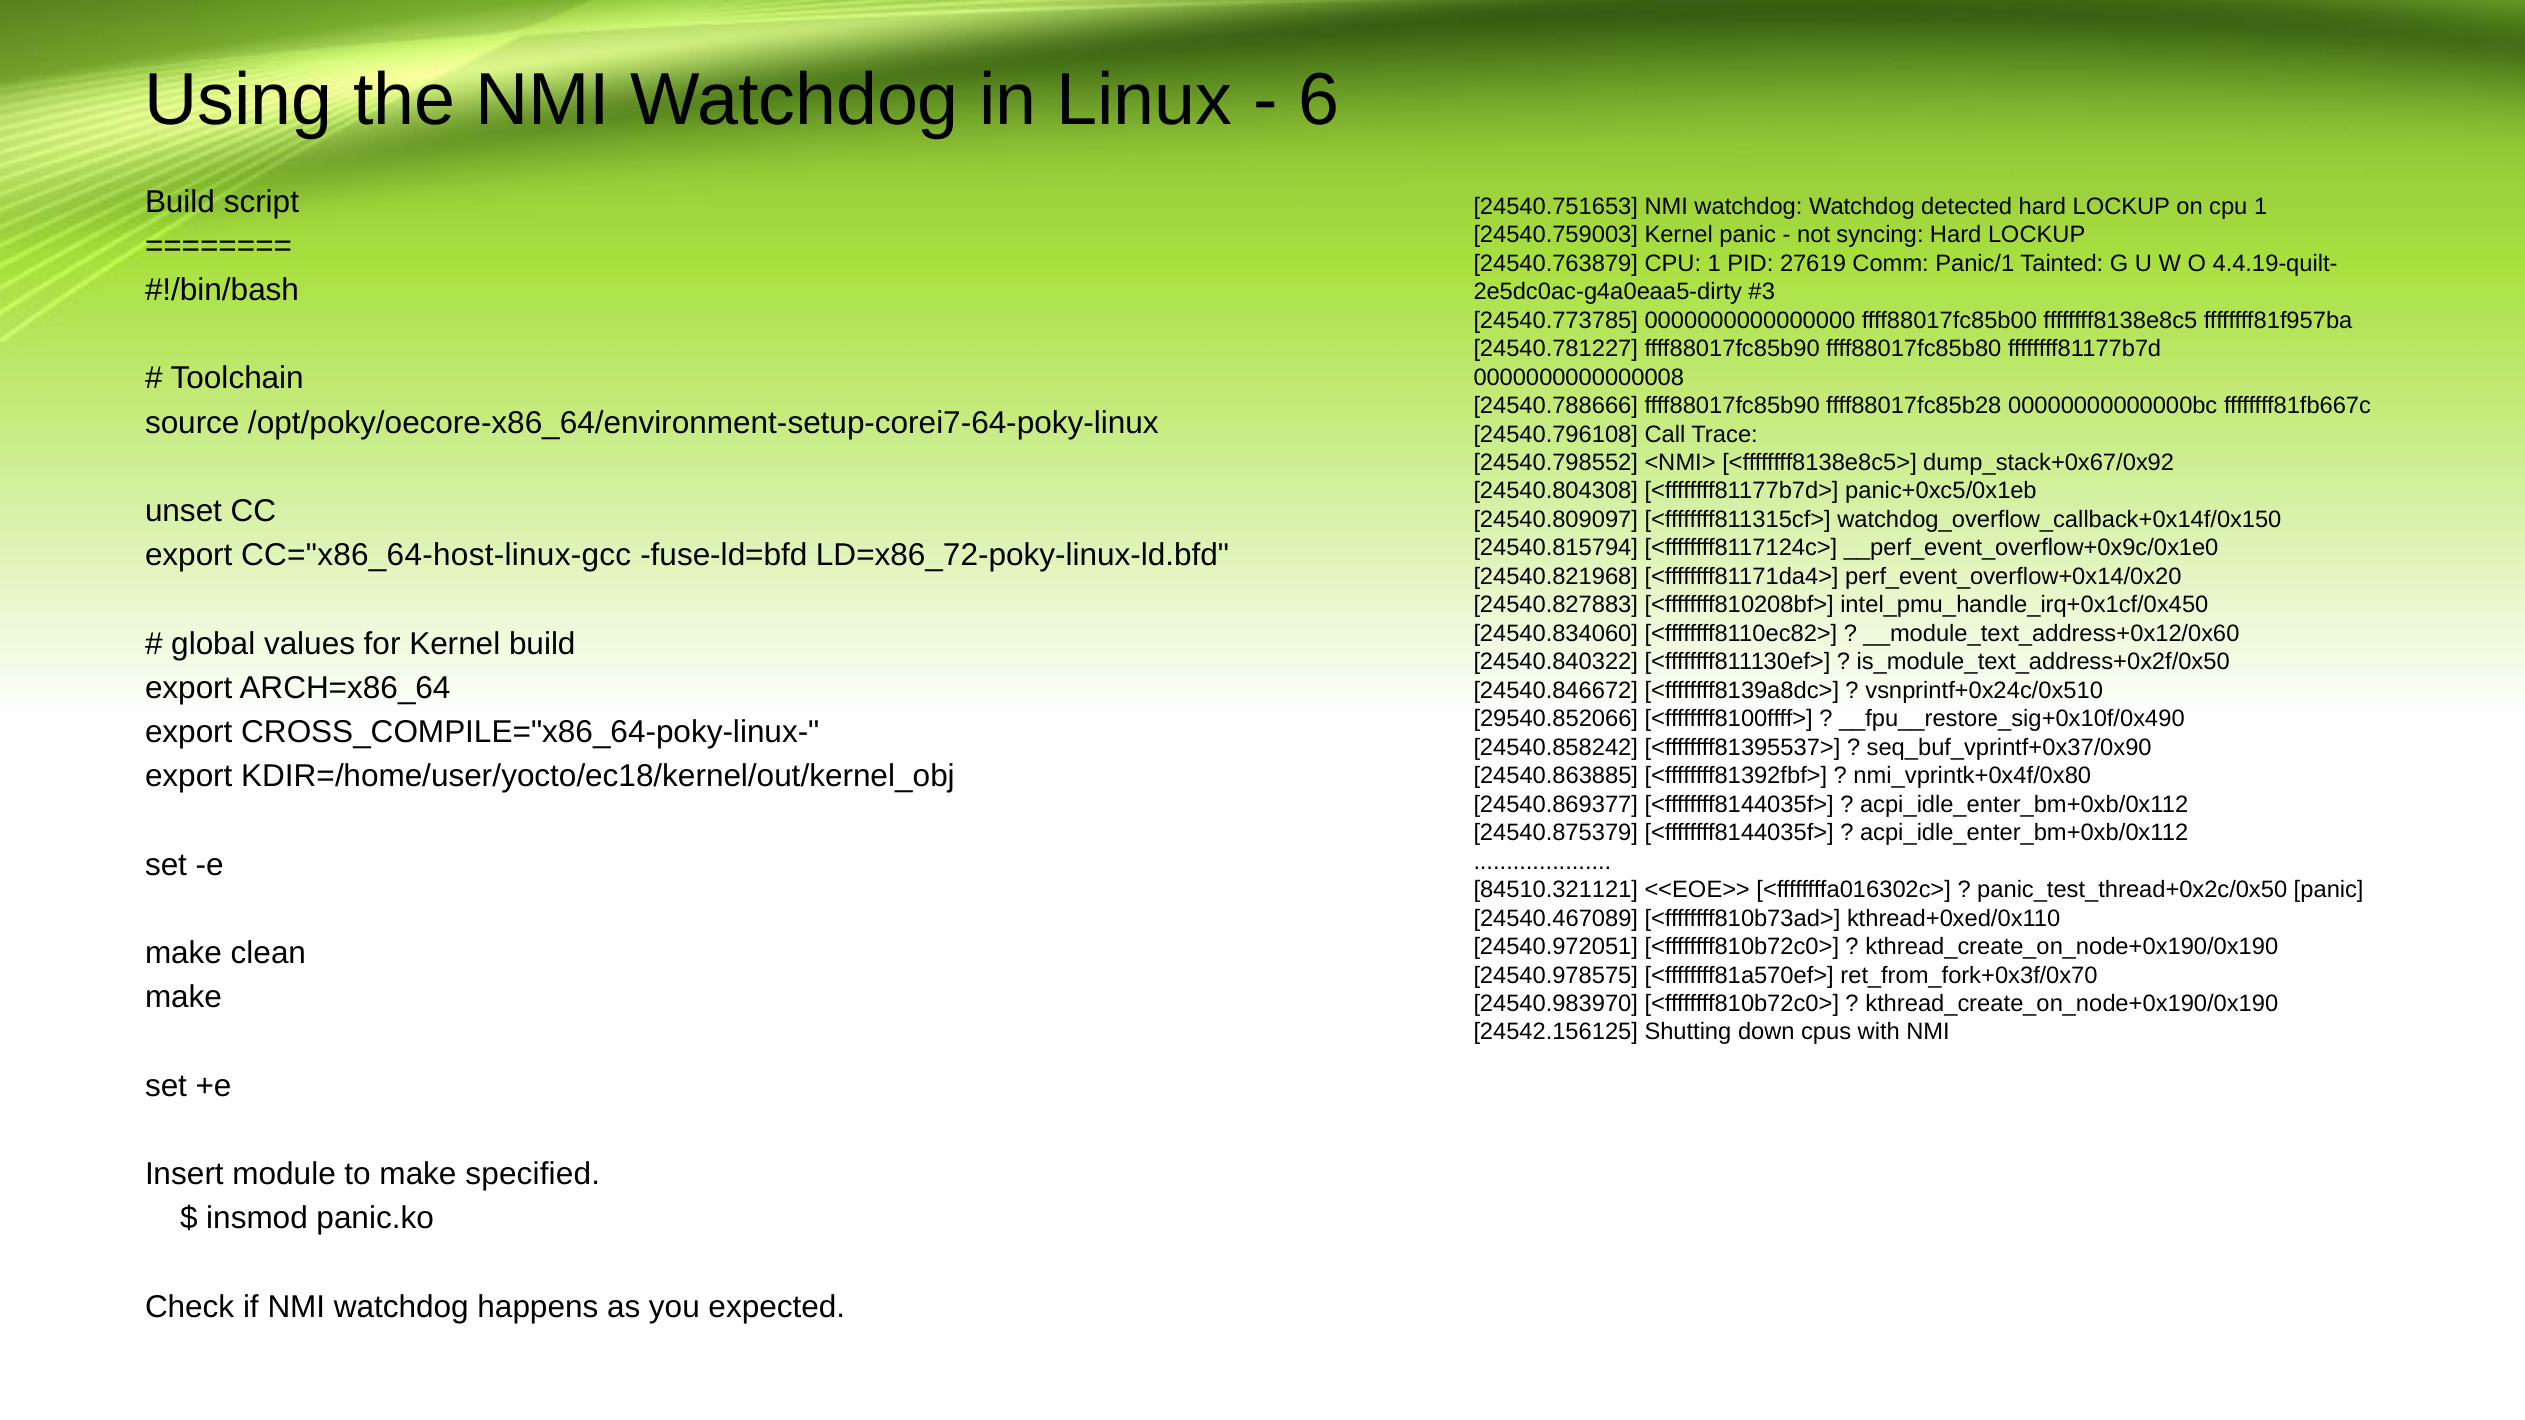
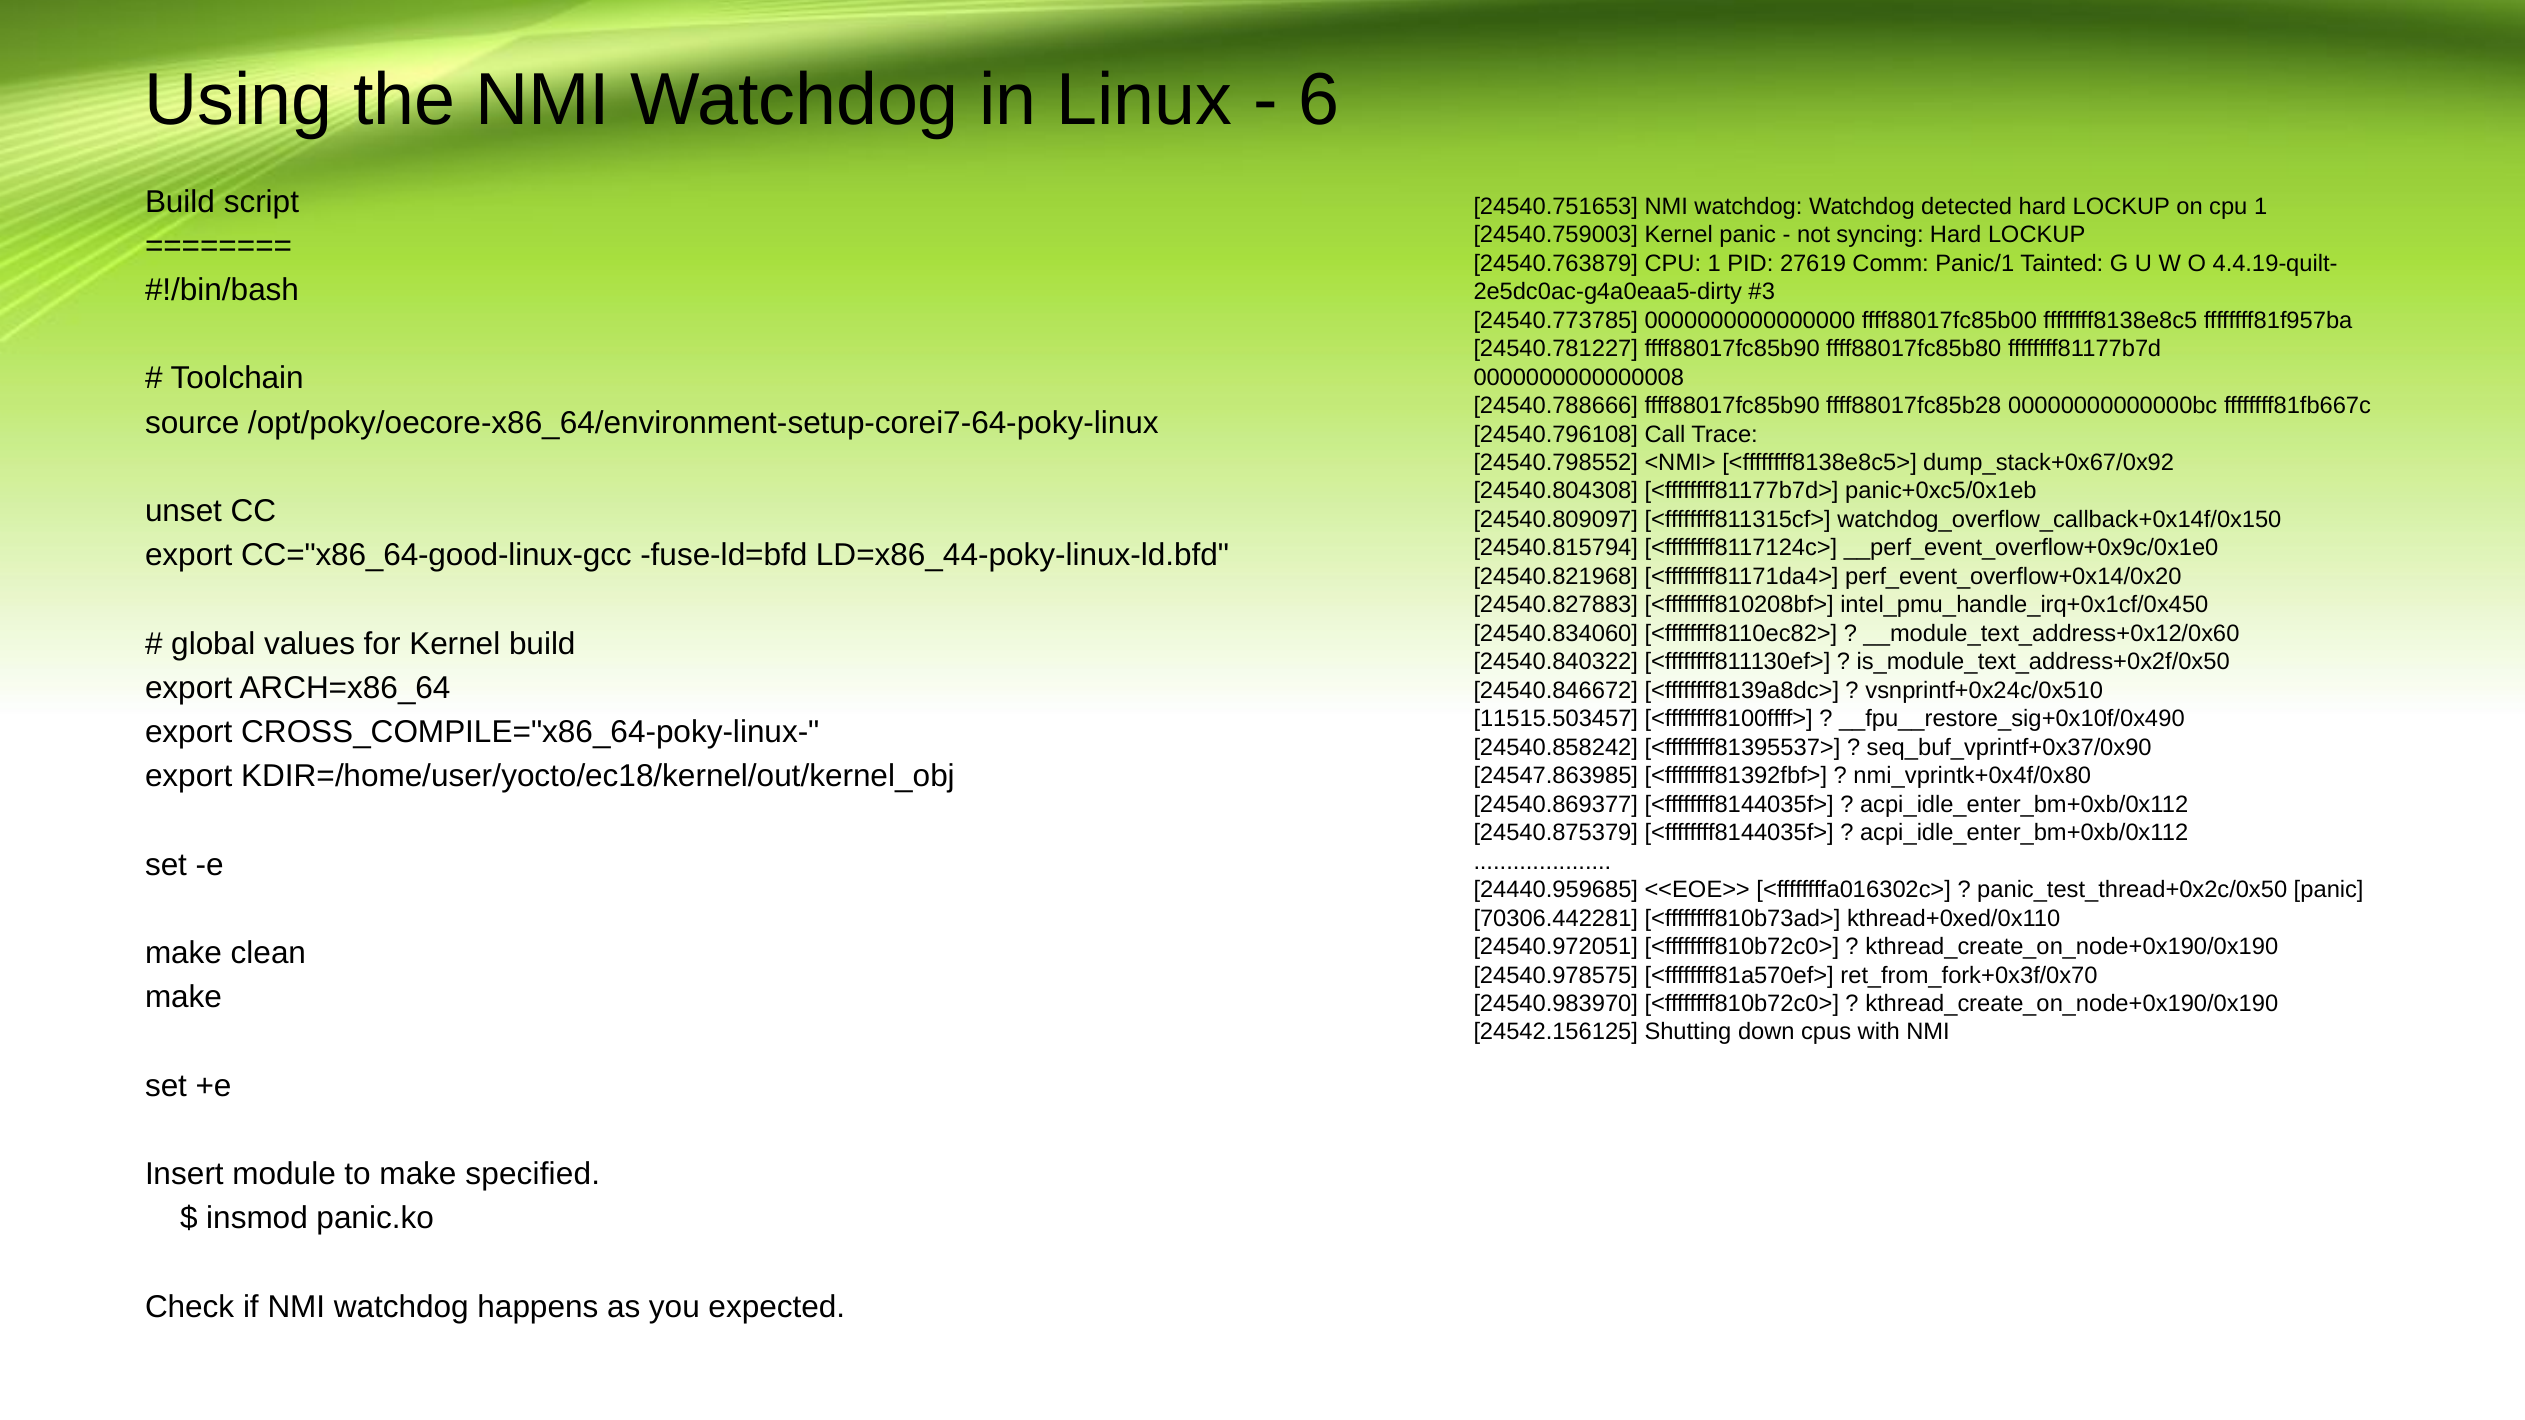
CC="x86_64-host-linux-gcc: CC="x86_64-host-linux-gcc -> CC="x86_64-good-linux-gcc
LD=x86_72-poky-linux-ld.bfd: LD=x86_72-poky-linux-ld.bfd -> LD=x86_44-poky-linux-ld.bfd
29540.852066: 29540.852066 -> 11515.503457
24540.863885: 24540.863885 -> 24547.863985
84510.321121: 84510.321121 -> 24440.959685
24540.467089: 24540.467089 -> 70306.442281
